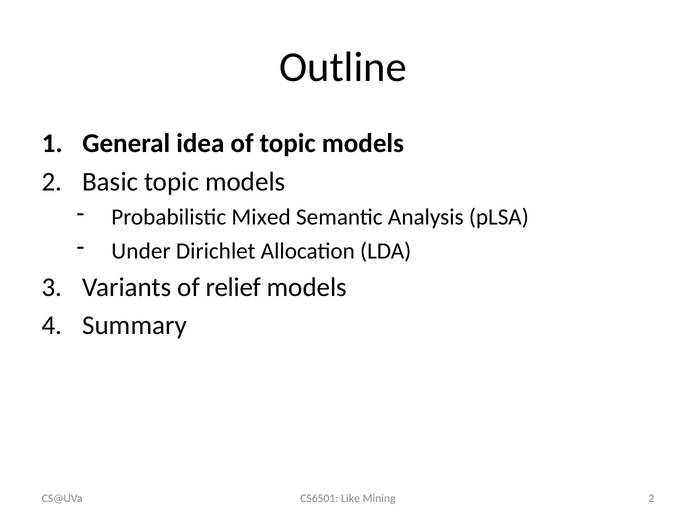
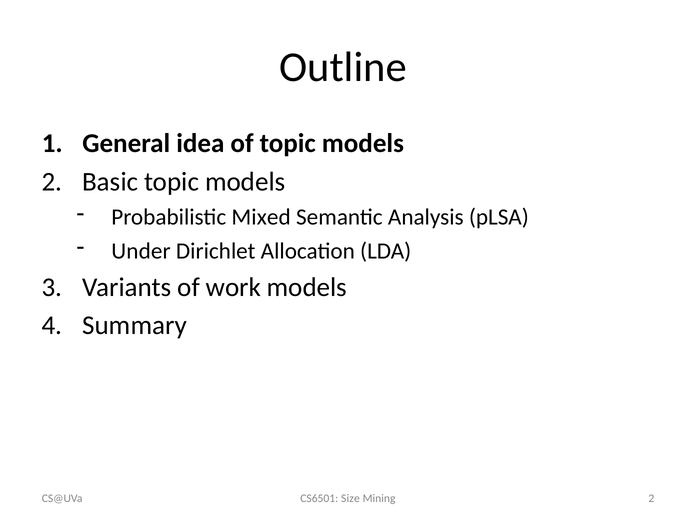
relief: relief -> work
Like: Like -> Size
